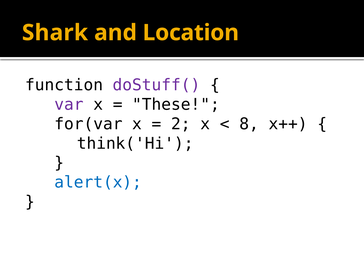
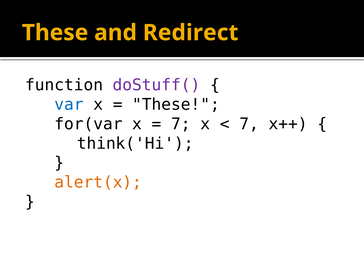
Shark at (55, 33): Shark -> These
Location: Location -> Redirect
var colour: purple -> blue
2 at (181, 124): 2 -> 7
8 at (249, 124): 8 -> 7
alert(x colour: blue -> orange
